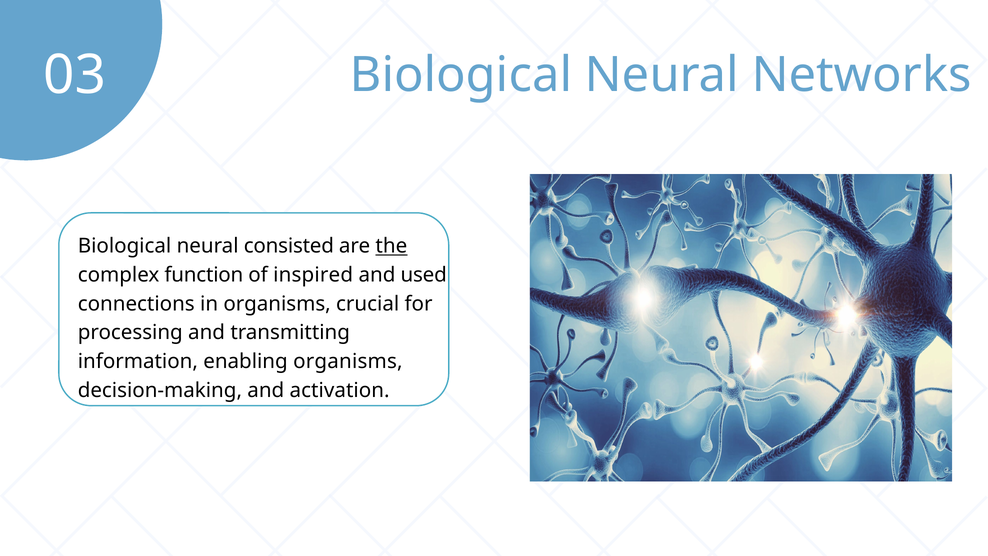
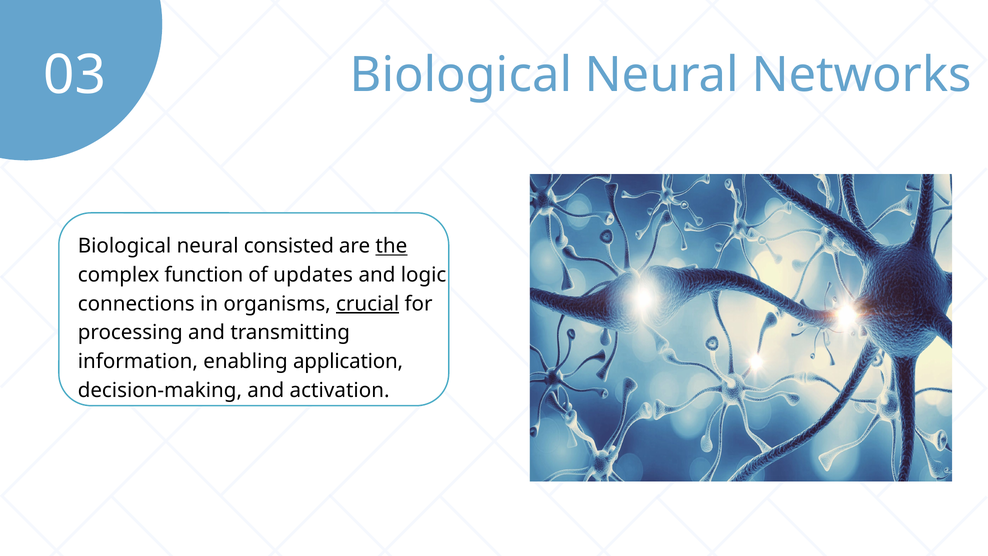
inspired: inspired -> updates
used: used -> logic
crucial underline: none -> present
enabling organisms: organisms -> application
